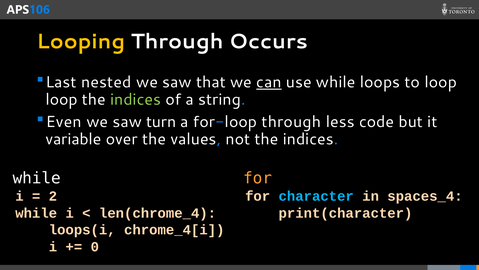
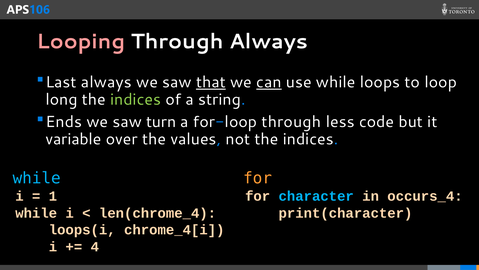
Looping colour: yellow -> pink
Through Occurs: Occurs -> Always
Last nested: nested -> always
that underline: none -> present
loop at (62, 99): loop -> long
Even: Even -> Ends
while at (37, 178) colour: white -> light blue
2: 2 -> 1
spaces_4: spaces_4 -> occurs_4
0: 0 -> 4
